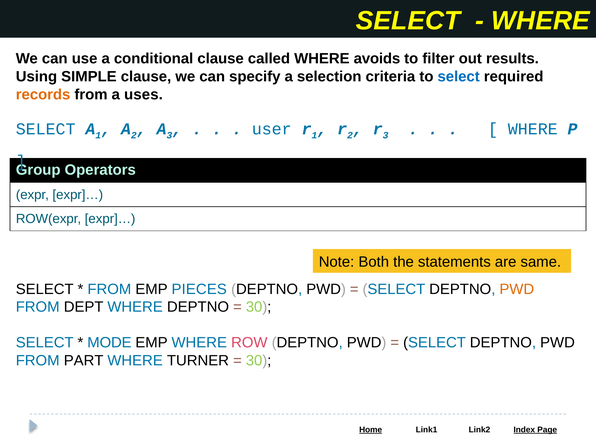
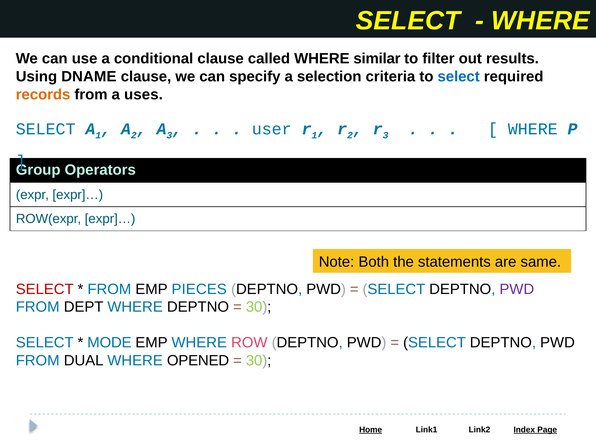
avoids: avoids -> similar
SIMPLE: SIMPLE -> DNAME
SELECT at (45, 289) colour: black -> red
PWD at (517, 289) colour: orange -> purple
PART: PART -> DUAL
TURNER: TURNER -> OPENED
